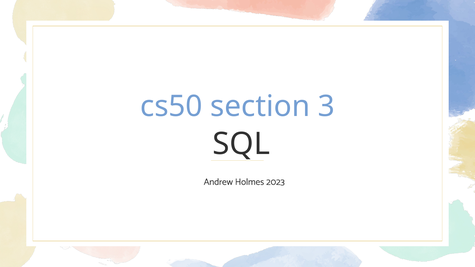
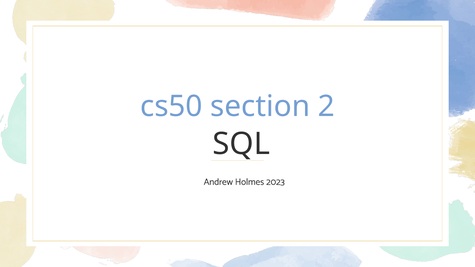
3: 3 -> 2
